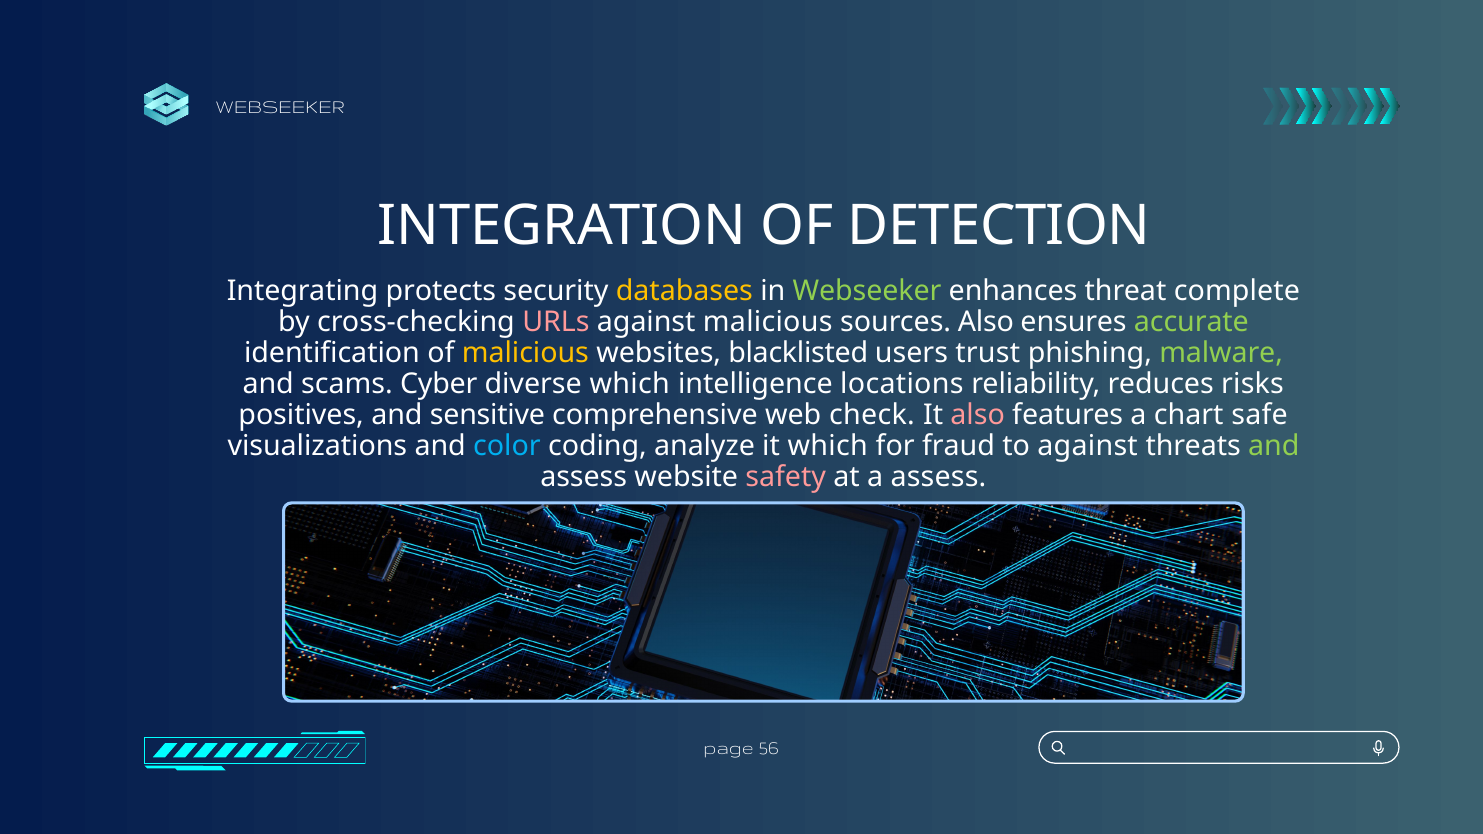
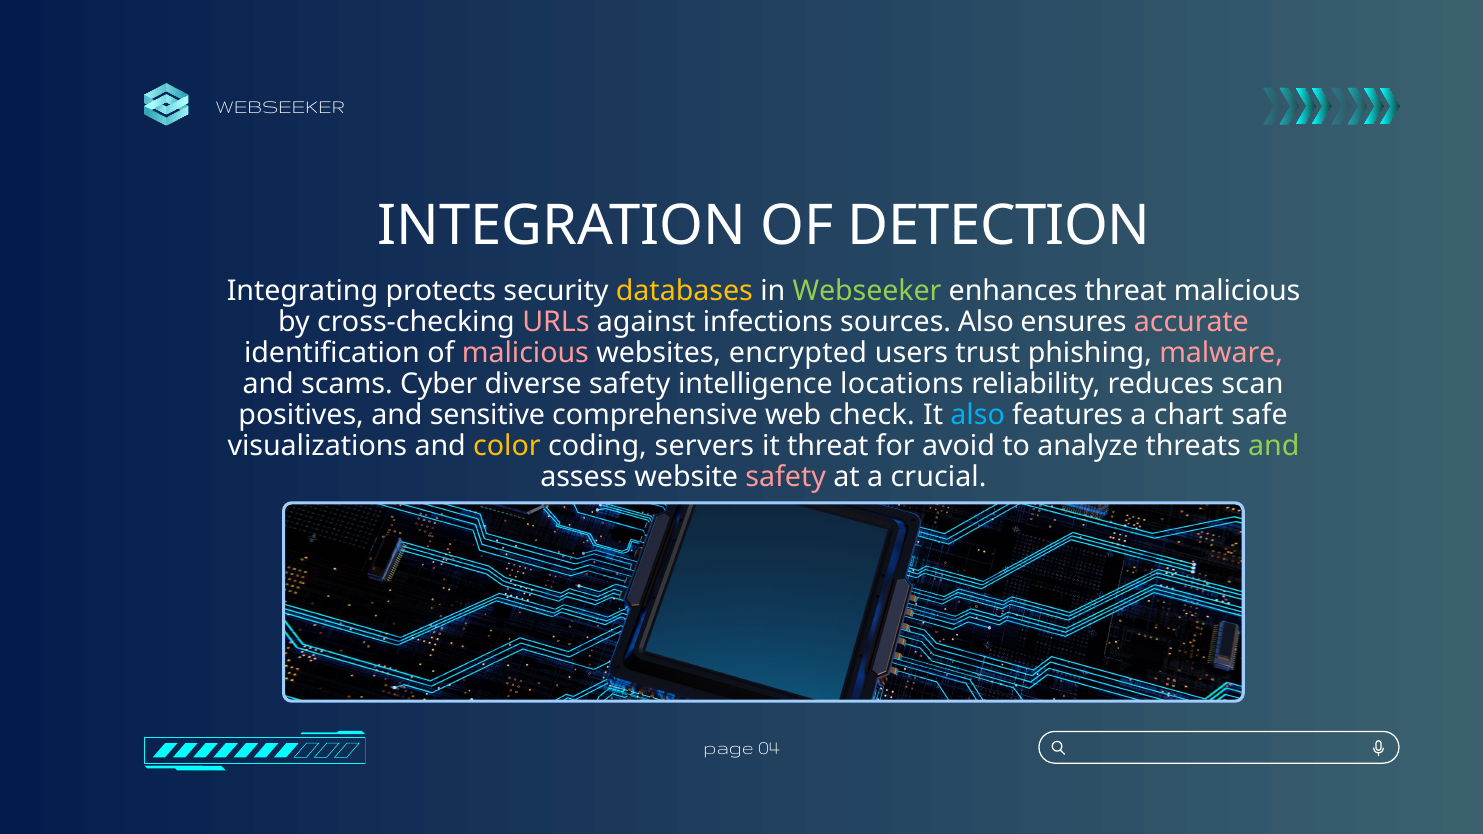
threat complete: complete -> malicious
against malicious: malicious -> infections
accurate colour: light green -> pink
malicious at (525, 353) colour: yellow -> pink
blacklisted: blacklisted -> encrypted
malware colour: light green -> pink
diverse which: which -> safety
risks: risks -> scan
also at (978, 415) colour: pink -> light blue
color colour: light blue -> yellow
analyze: analyze -> servers
it which: which -> threat
fraud: fraud -> avoid
to against: against -> analyze
a assess: assess -> crucial
56: 56 -> 04
